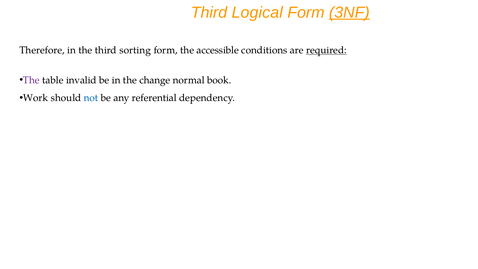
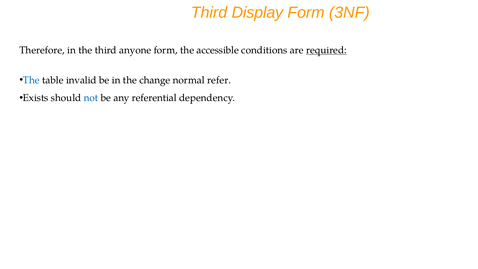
Logical: Logical -> Display
3NF underline: present -> none
sorting: sorting -> anyone
The at (31, 80) colour: purple -> blue
book: book -> refer
Work: Work -> Exists
